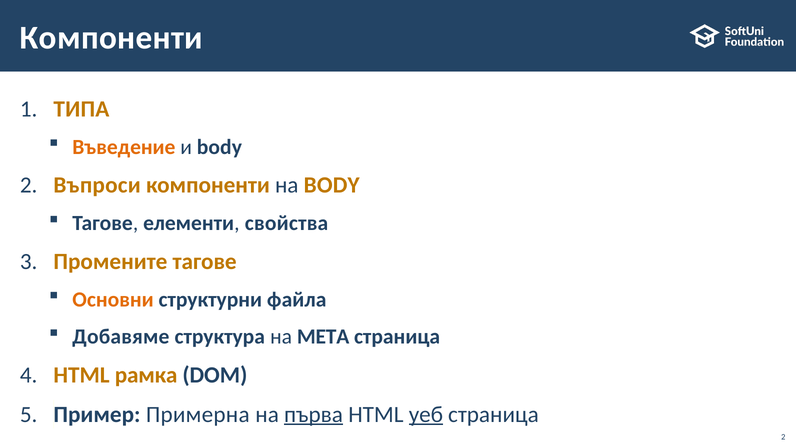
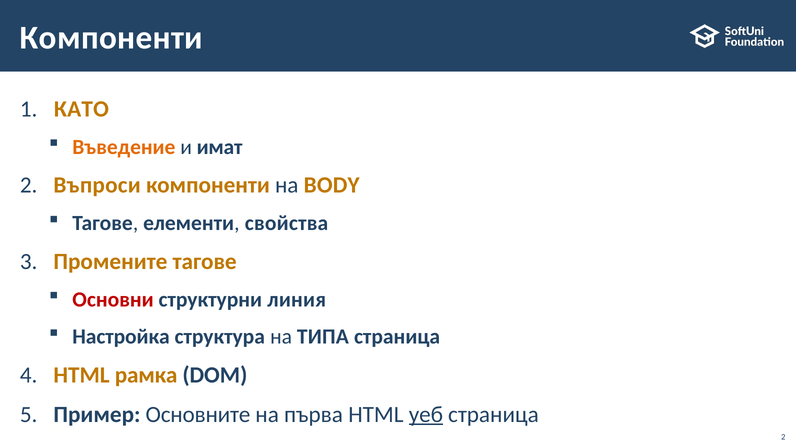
ТИПА: ТИПА -> КАТО
и body: body -> имат
Основни colour: orange -> red
файла: файла -> линия
Добавяме: Добавяме -> Настройка
МЕТА: МЕТА -> ТИПА
Примерна: Примерна -> Основните
първа underline: present -> none
